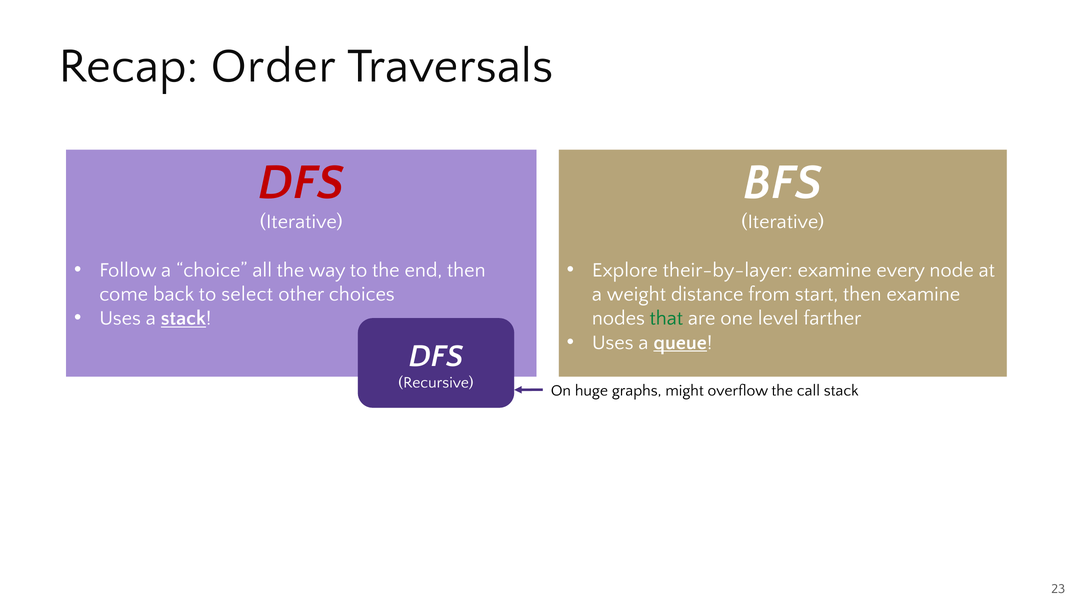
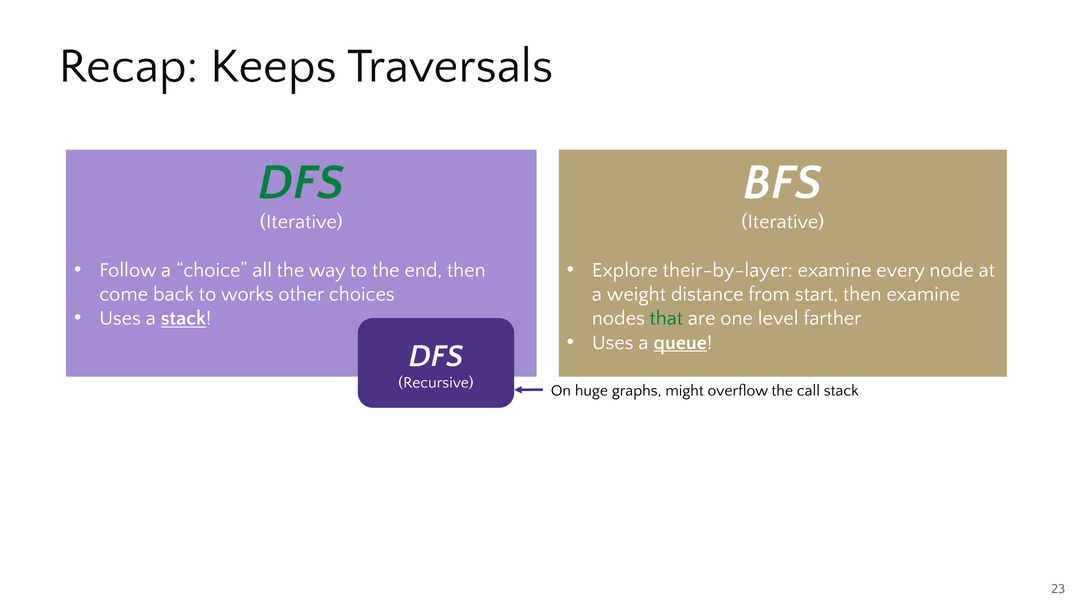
Order: Order -> Keeps
DFS at (301, 182) colour: red -> green
select: select -> works
